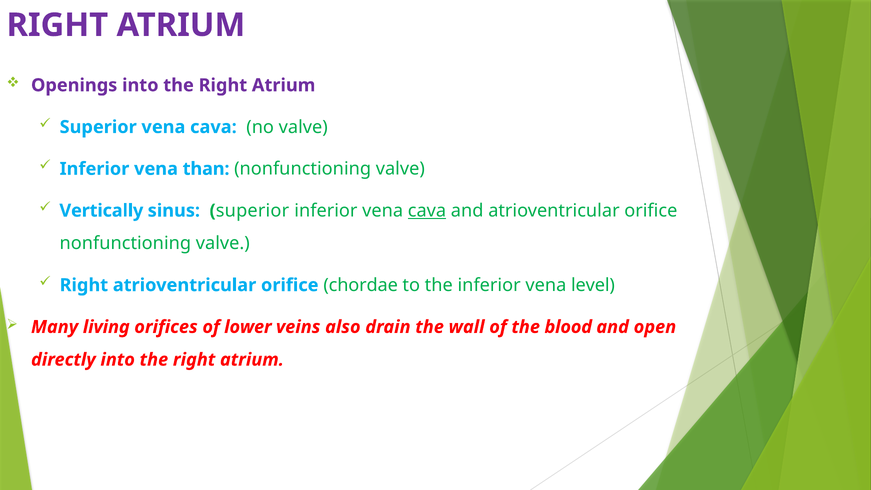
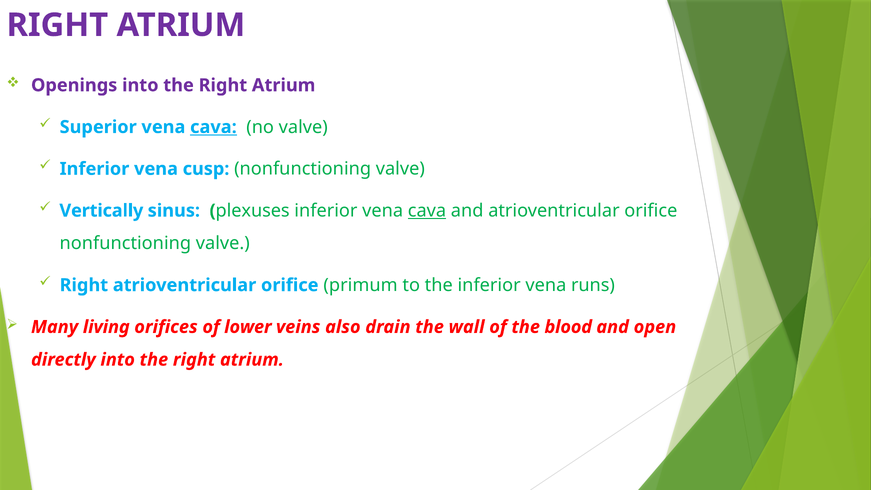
cava at (213, 127) underline: none -> present
than: than -> cusp
superior at (252, 211): superior -> plexuses
chordae: chordae -> primum
level: level -> runs
